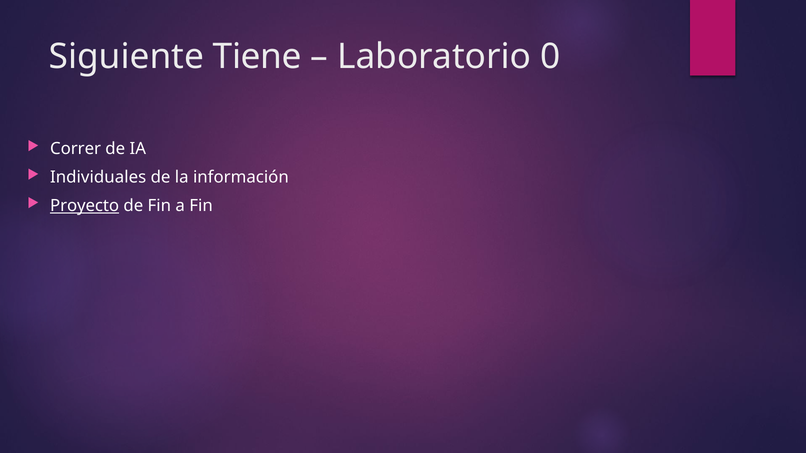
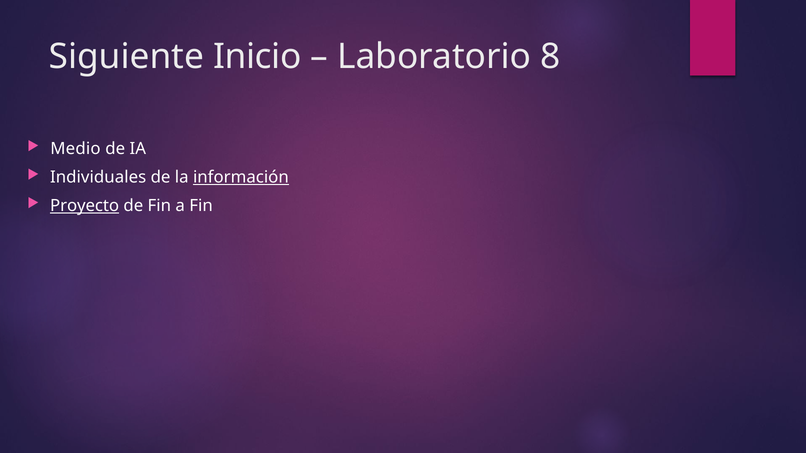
Tiene: Tiene -> Inicio
0: 0 -> 8
Correr: Correr -> Medio
información underline: none -> present
